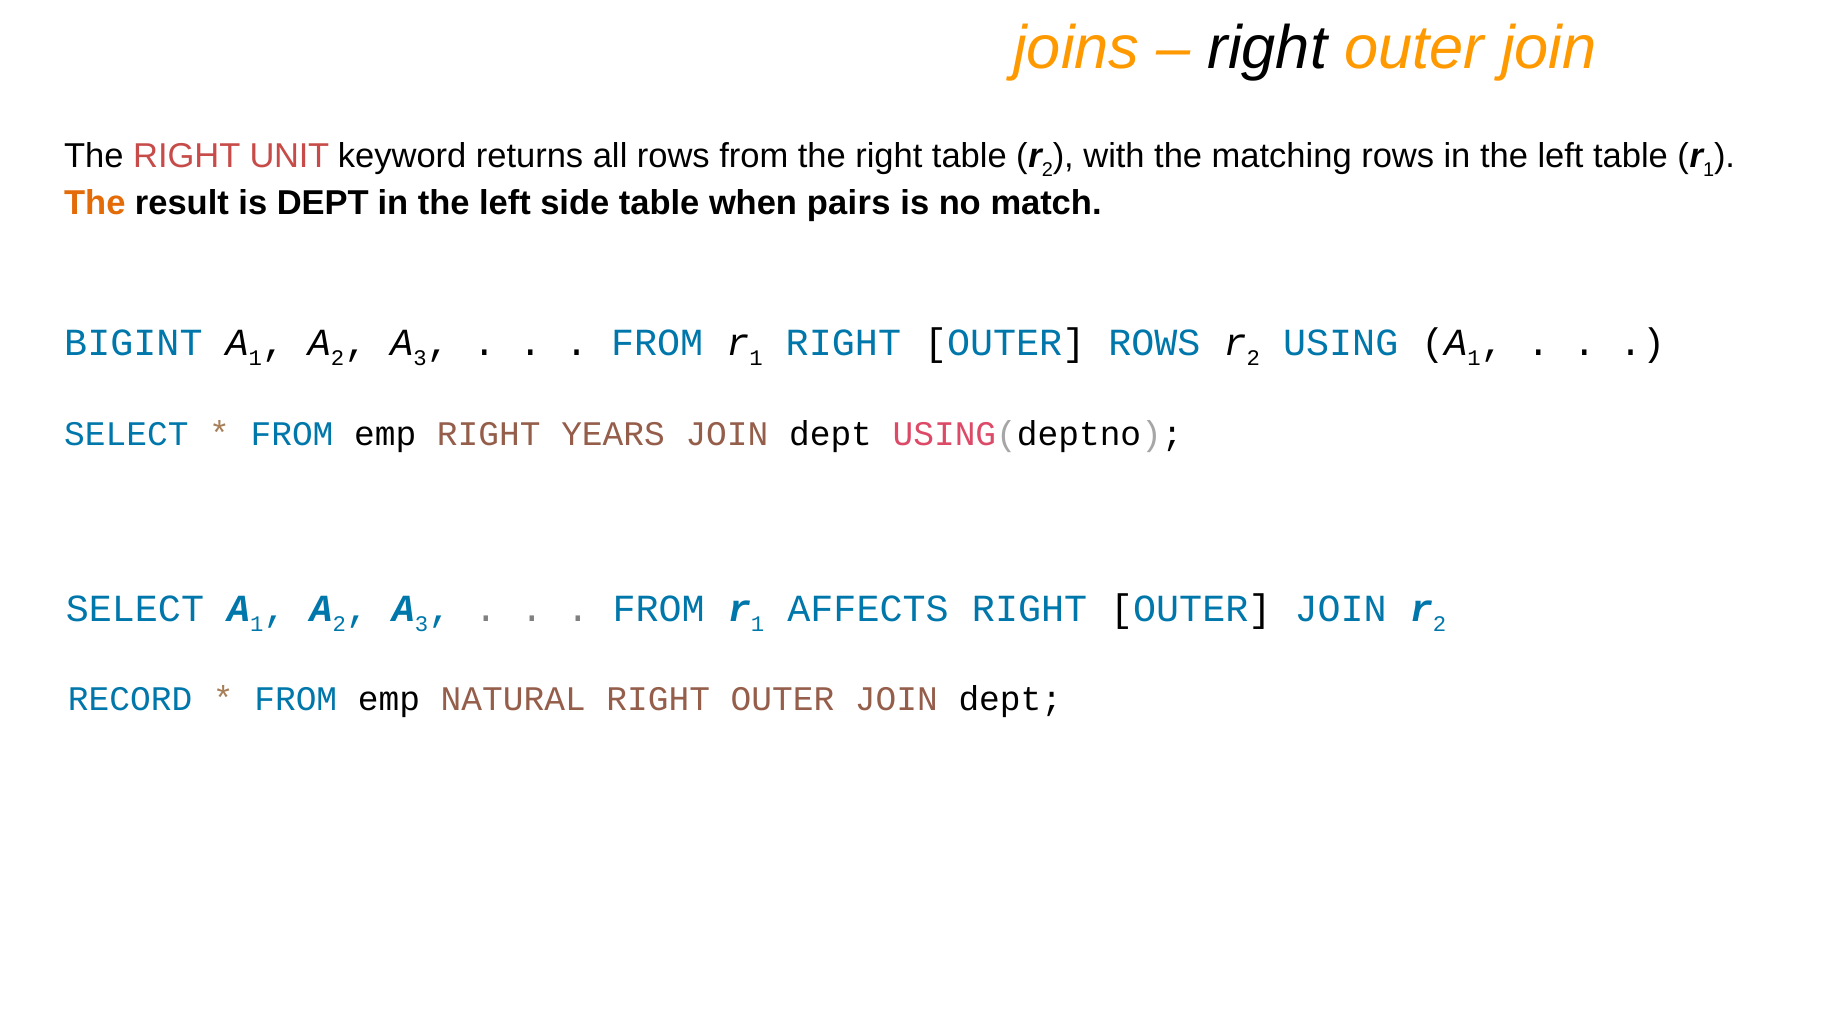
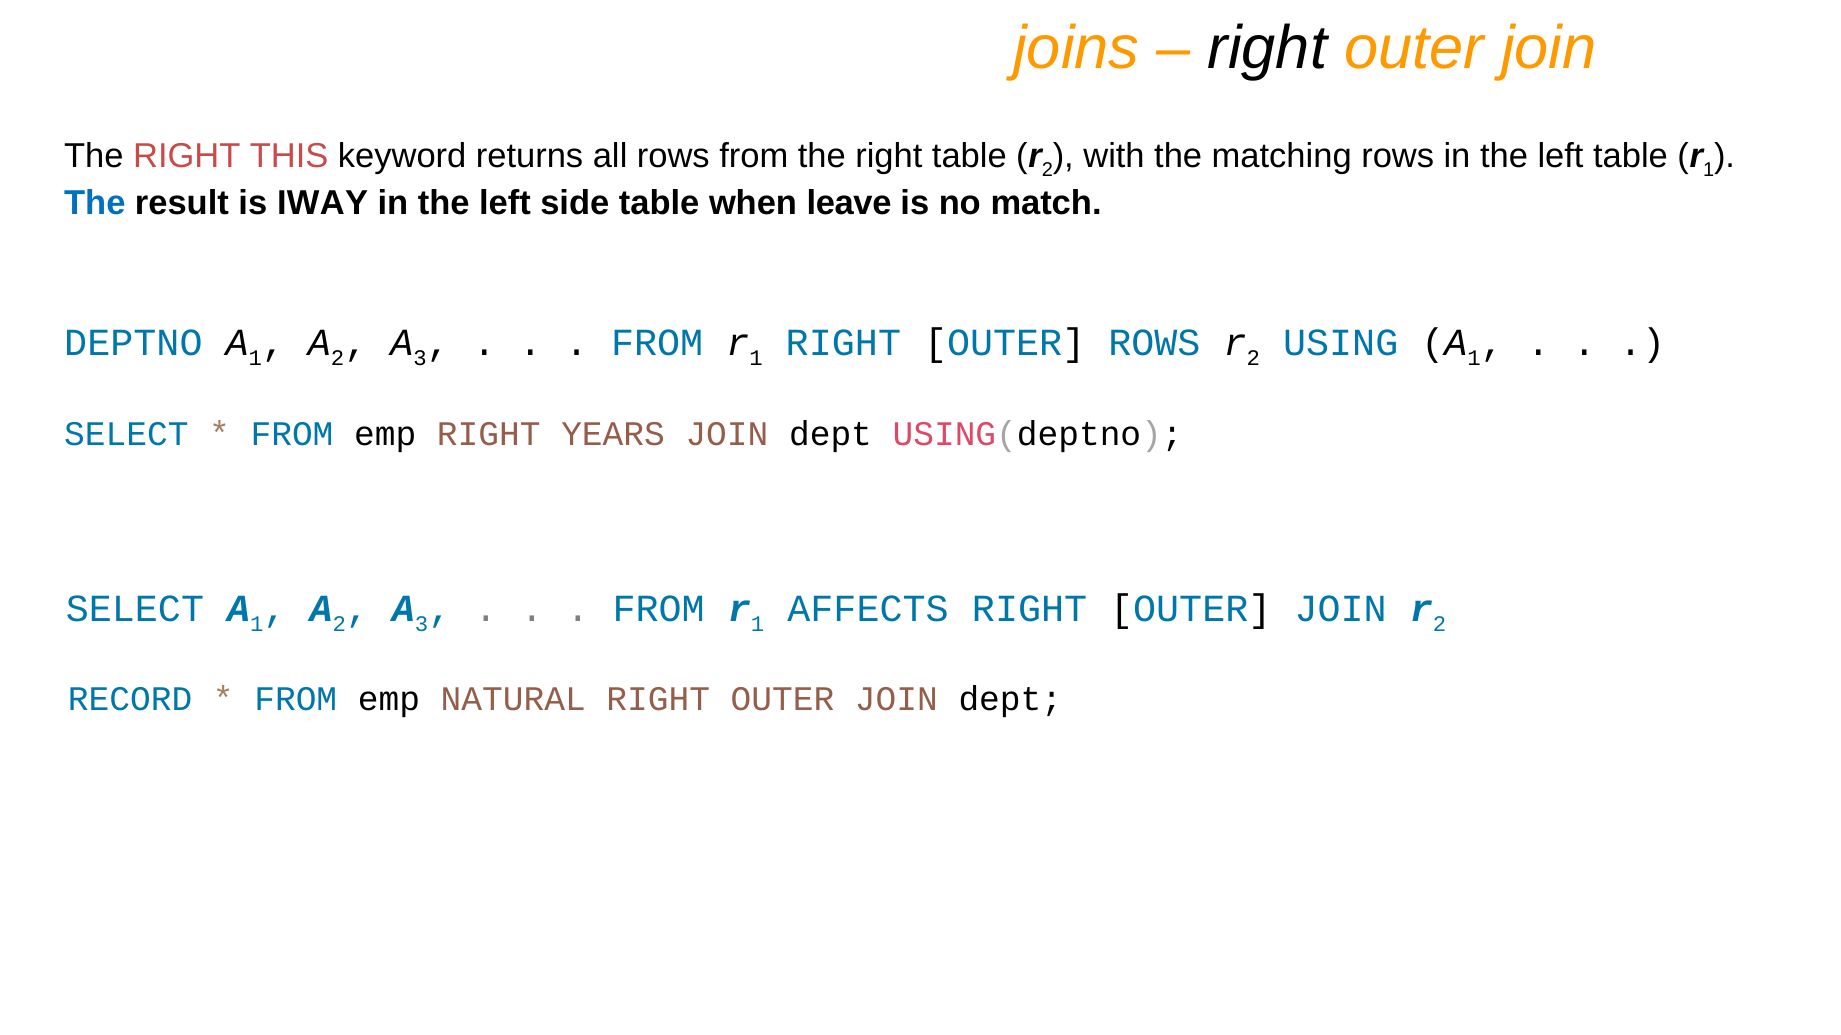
UNIT: UNIT -> THIS
The at (95, 203) colour: orange -> blue
is DEPT: DEPT -> IWAY
pairs: pairs -> leave
BIGINT: BIGINT -> DEPTNO
